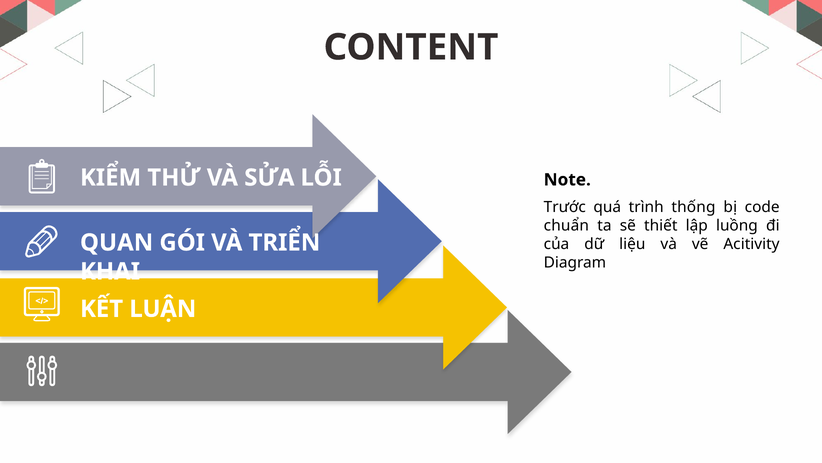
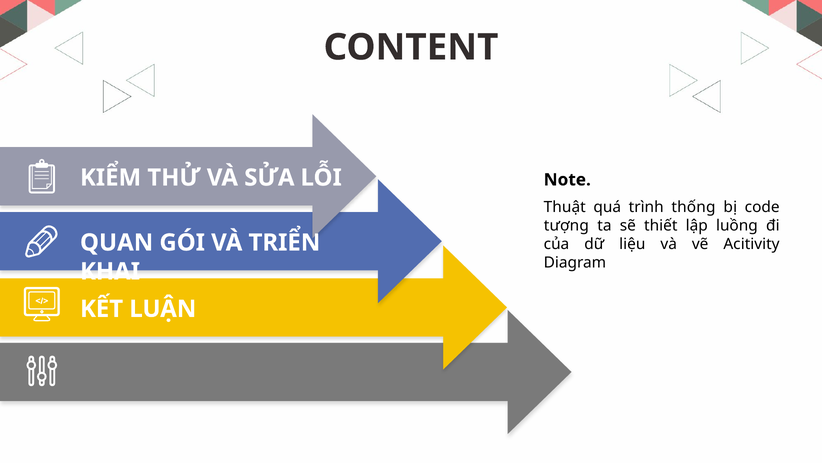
Trước: Trước -> Thuật
chuẩn: chuẩn -> tượng
